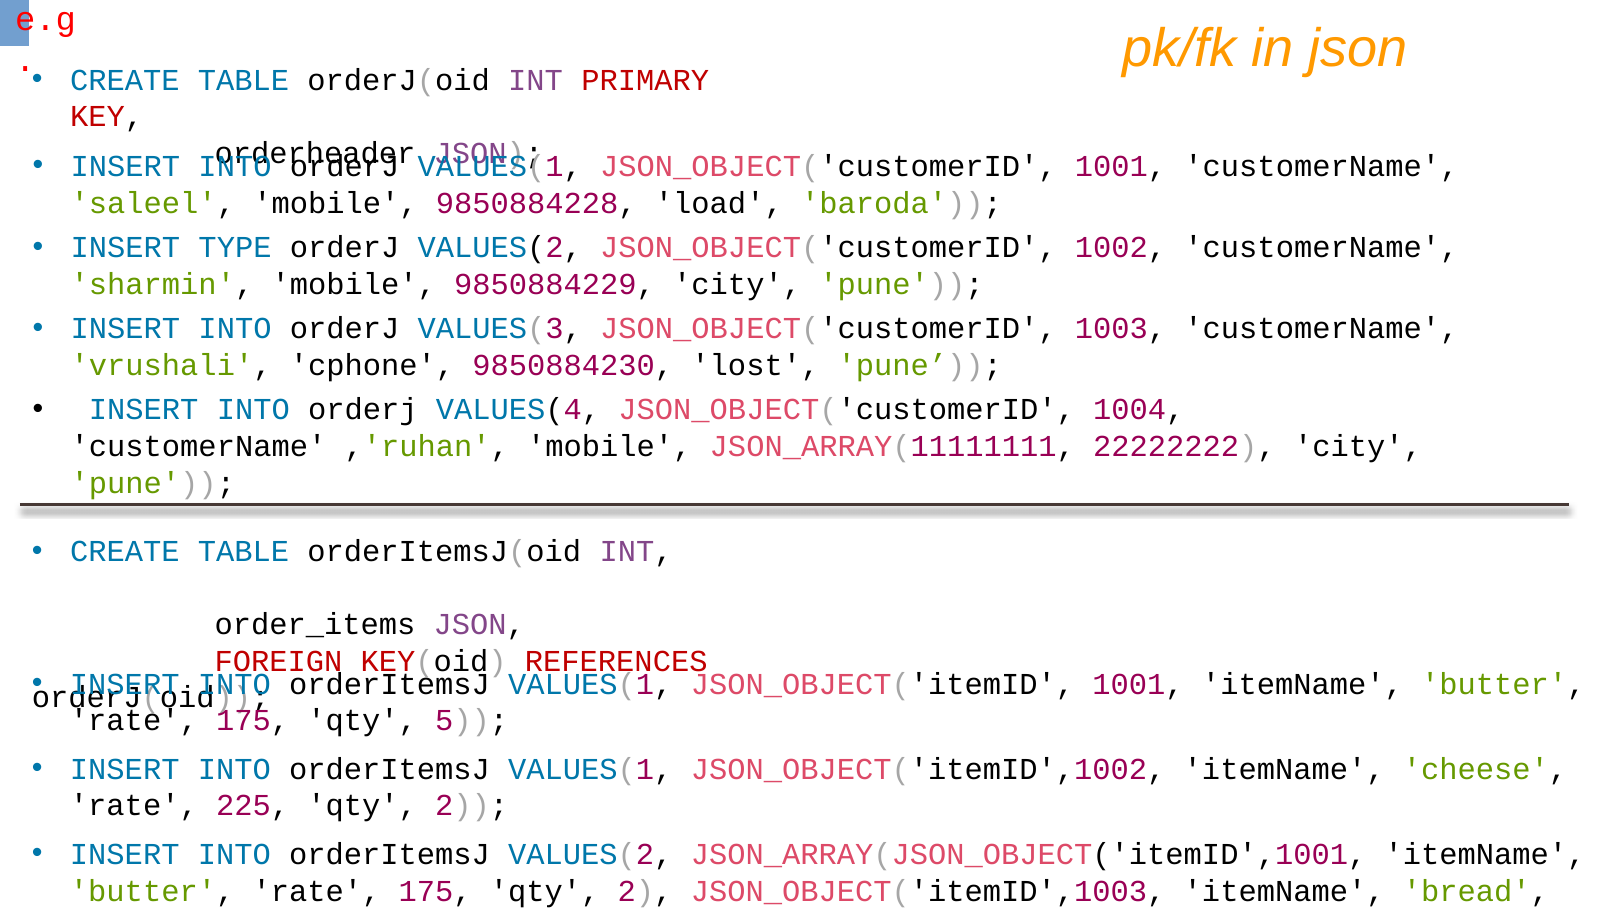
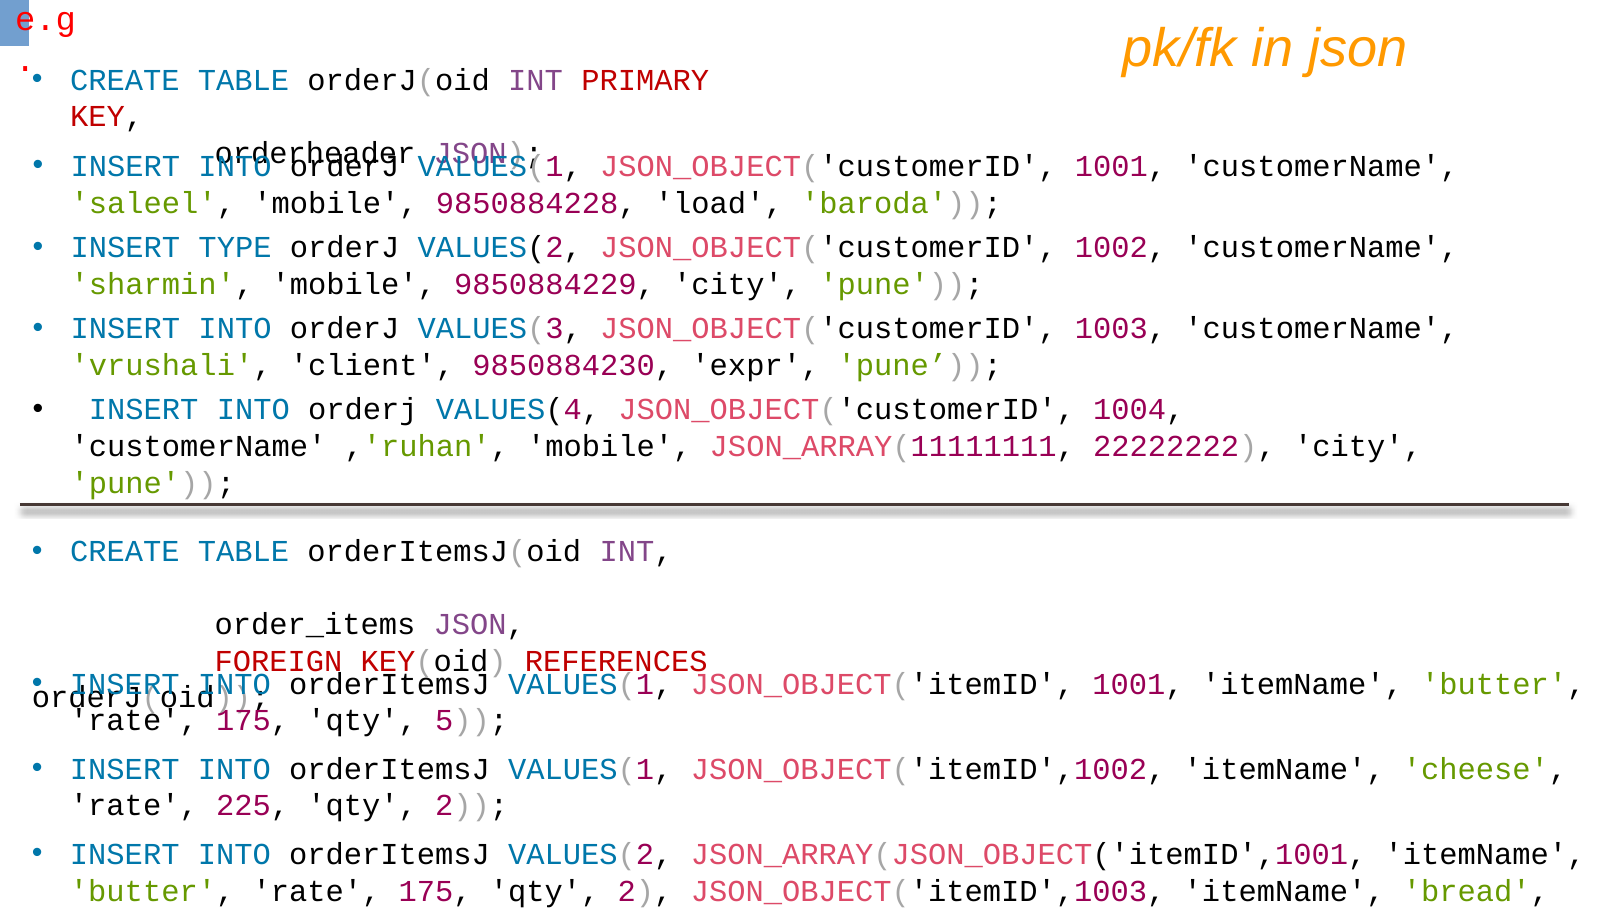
cphone: cphone -> client
lost: lost -> expr
